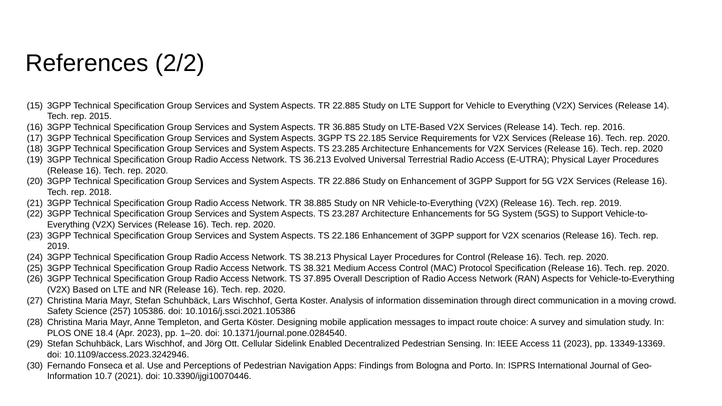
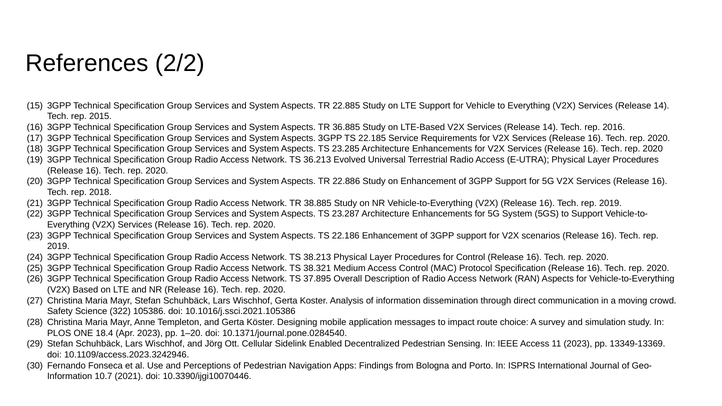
257: 257 -> 322
